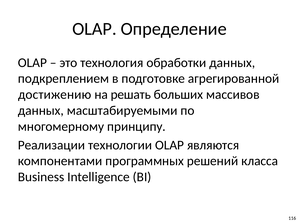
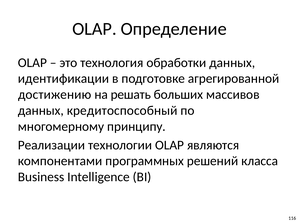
подкреплением: подкреплением -> идентификации
масштабируемыми: масштабируемыми -> кредитоспособный
